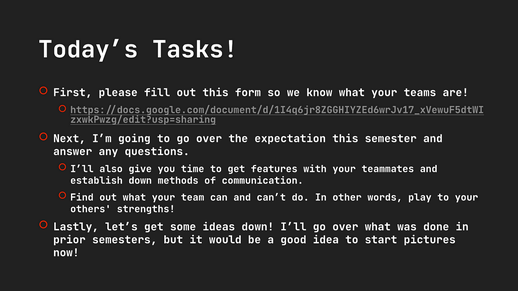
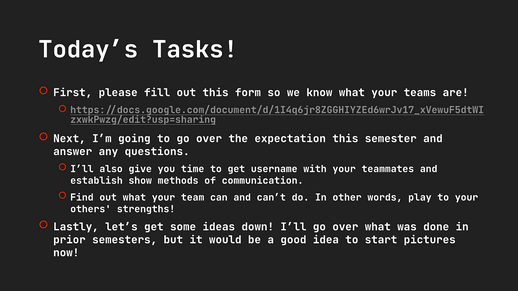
features: features -> username
establish down: down -> show
